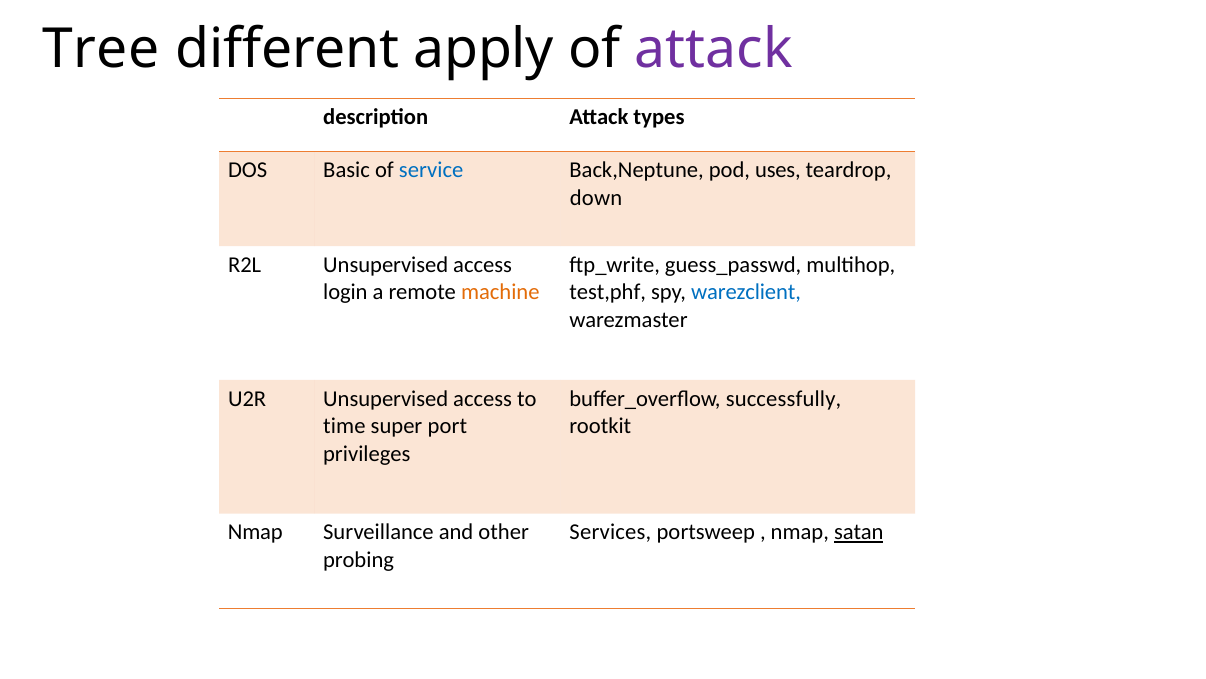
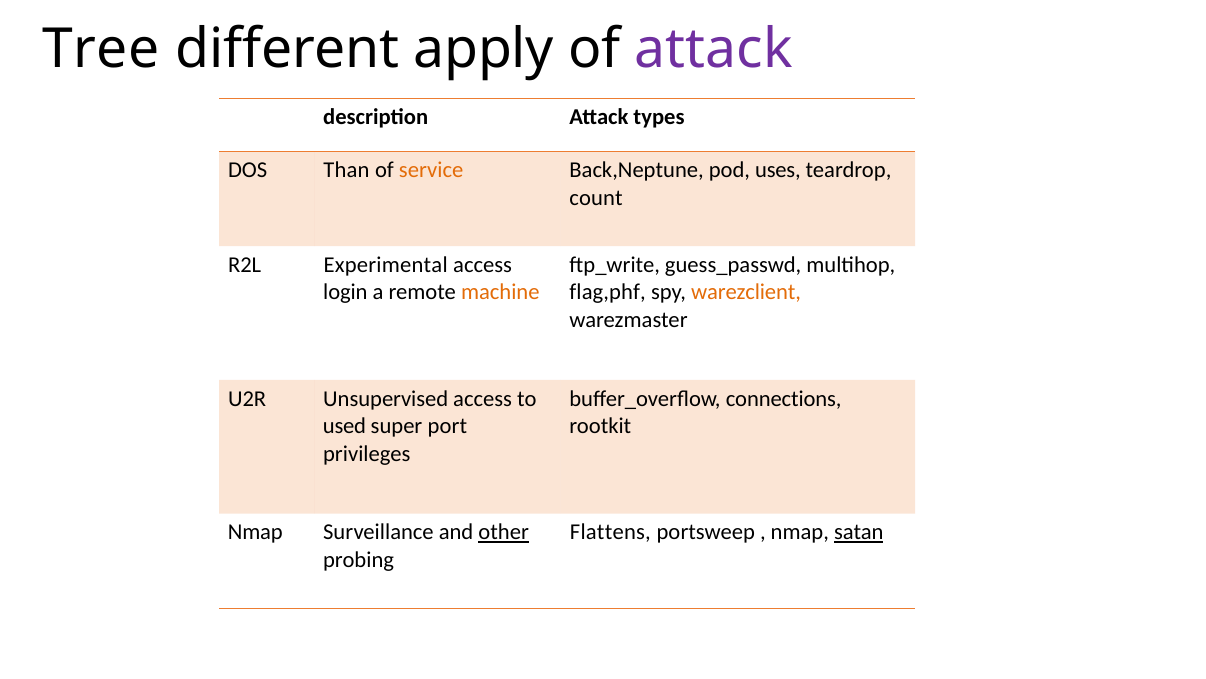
Basic: Basic -> Than
service colour: blue -> orange
down: down -> count
R2L Unsupervised: Unsupervised -> Experimental
test,phf: test,phf -> flag,phf
warezclient colour: blue -> orange
successfully: successfully -> connections
time: time -> used
other underline: none -> present
Services: Services -> Flattens
